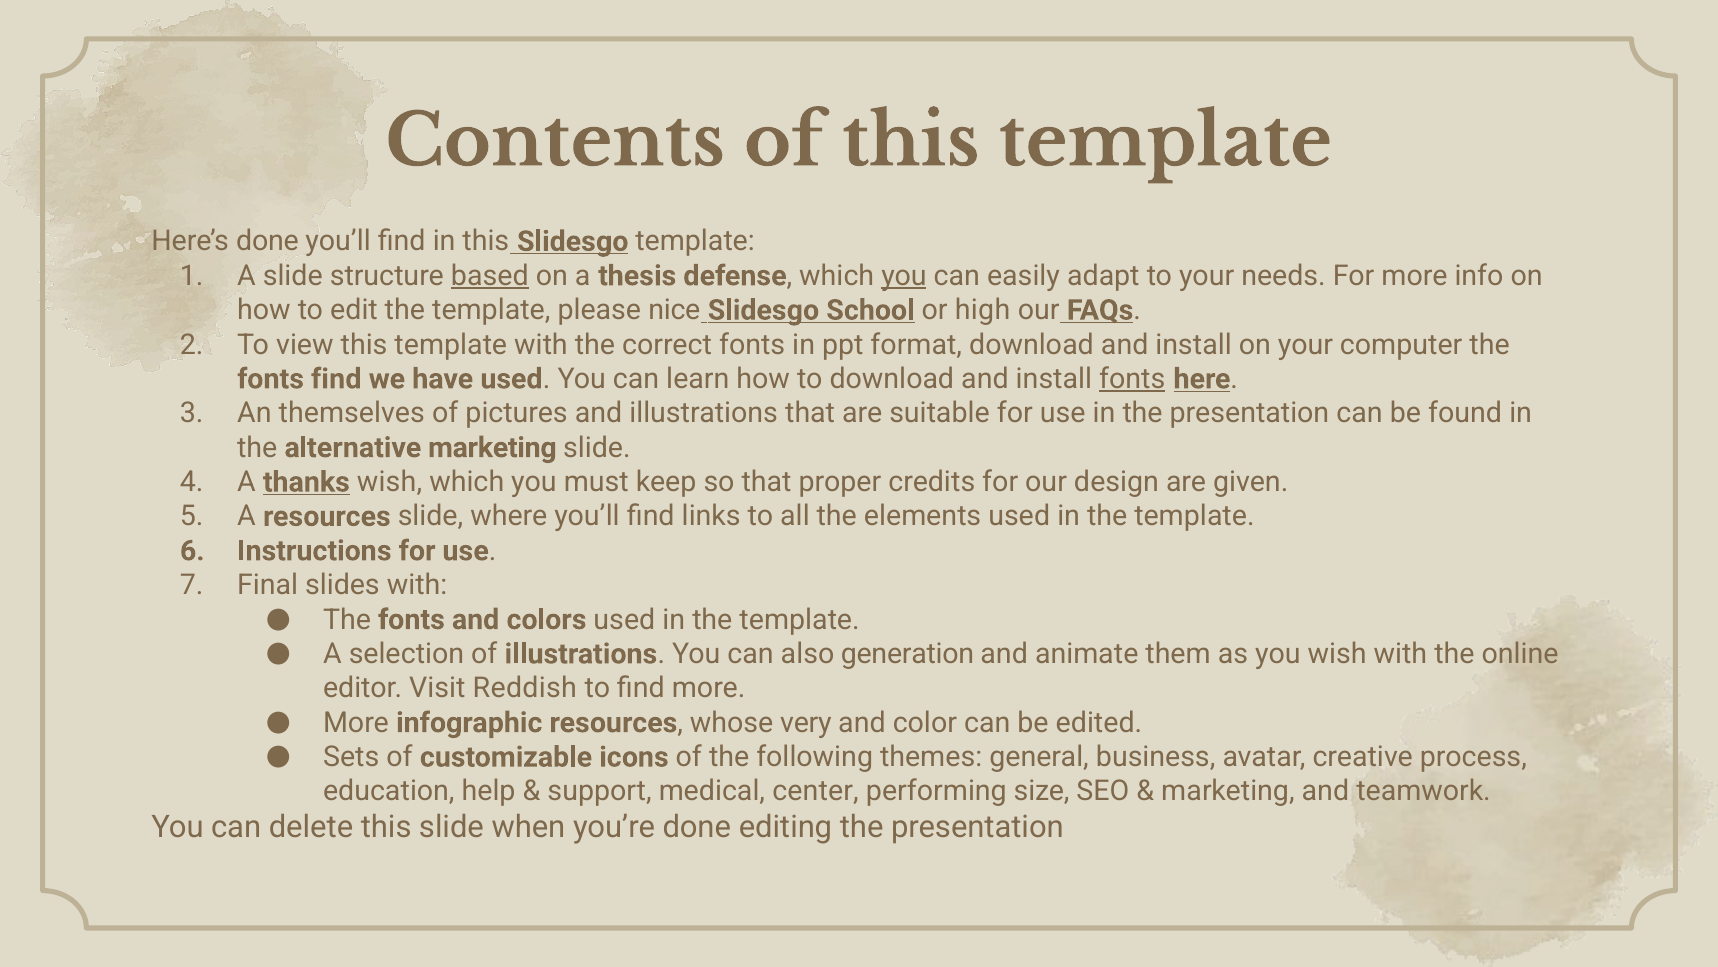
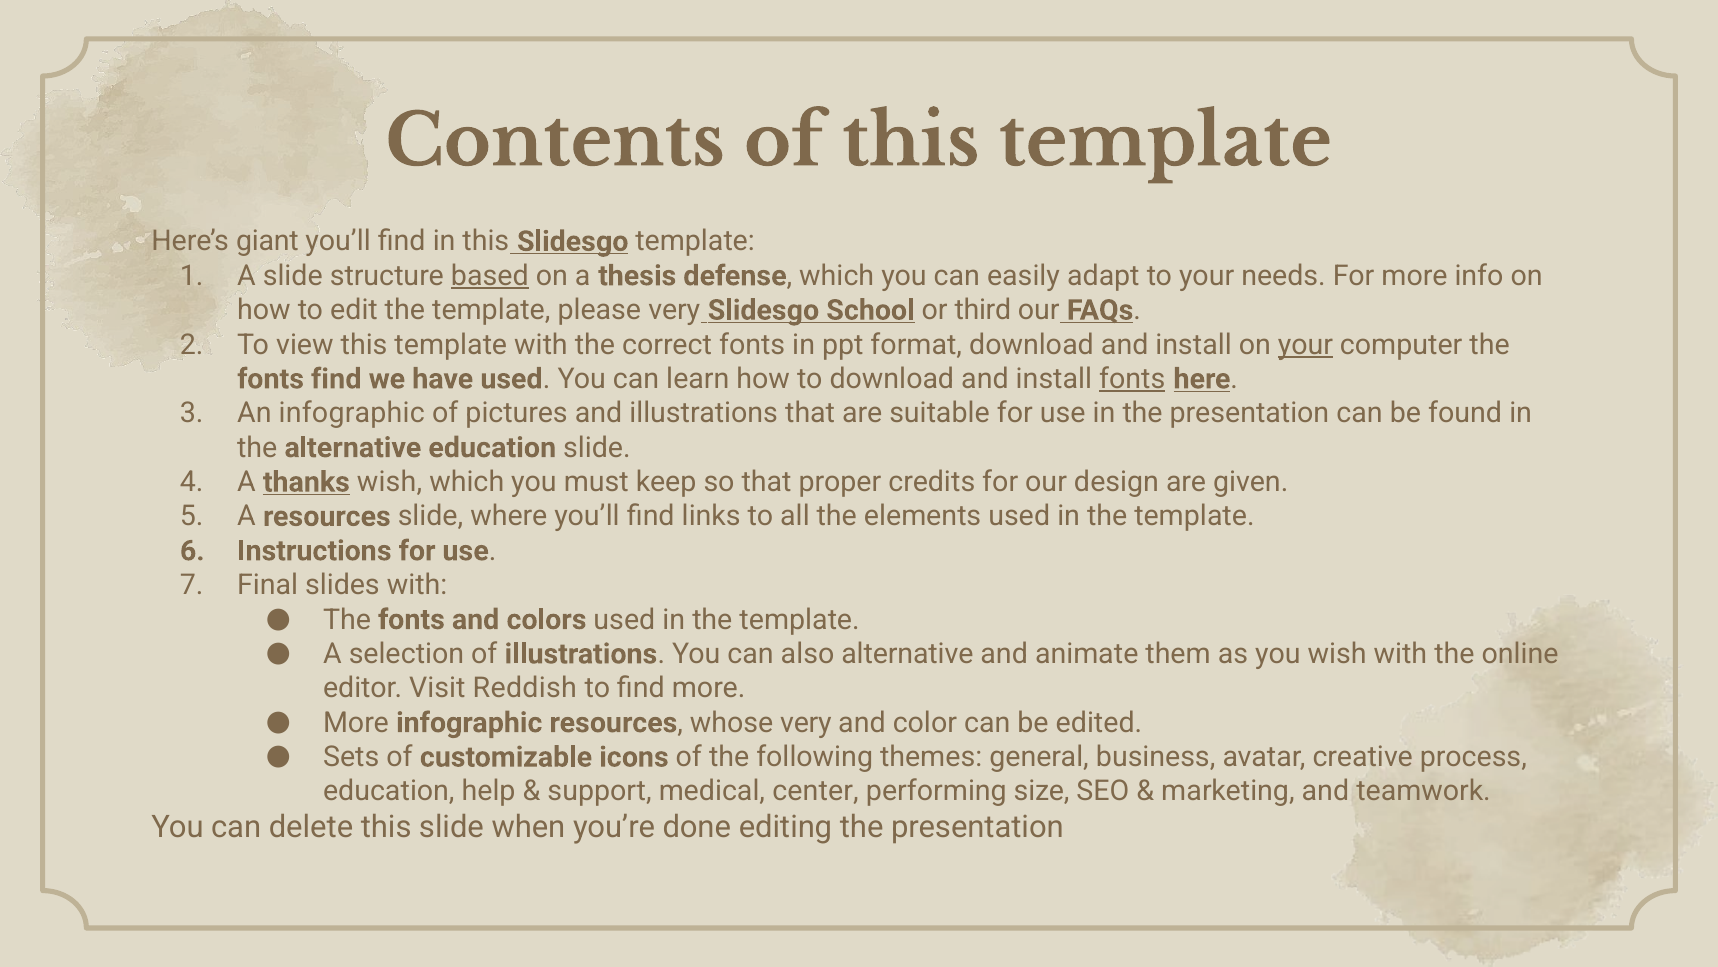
Here’s done: done -> giant
you at (904, 276) underline: present -> none
please nice: nice -> very
high: high -> third
your at (1305, 344) underline: none -> present
An themselves: themselves -> infographic
alternative marketing: marketing -> education
also generation: generation -> alternative
